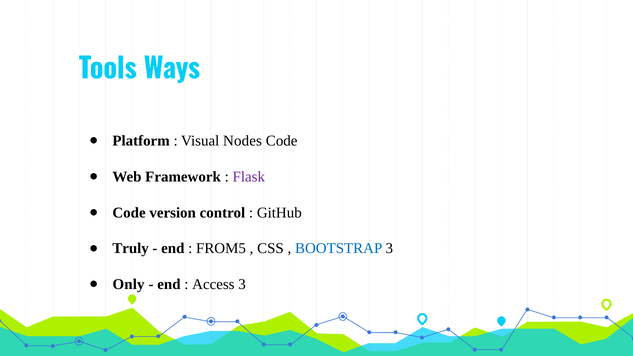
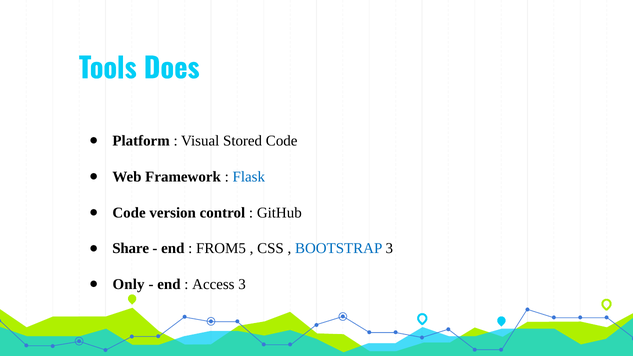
Ways: Ways -> Does
Nodes: Nodes -> Stored
Flask colour: purple -> blue
Truly: Truly -> Share
